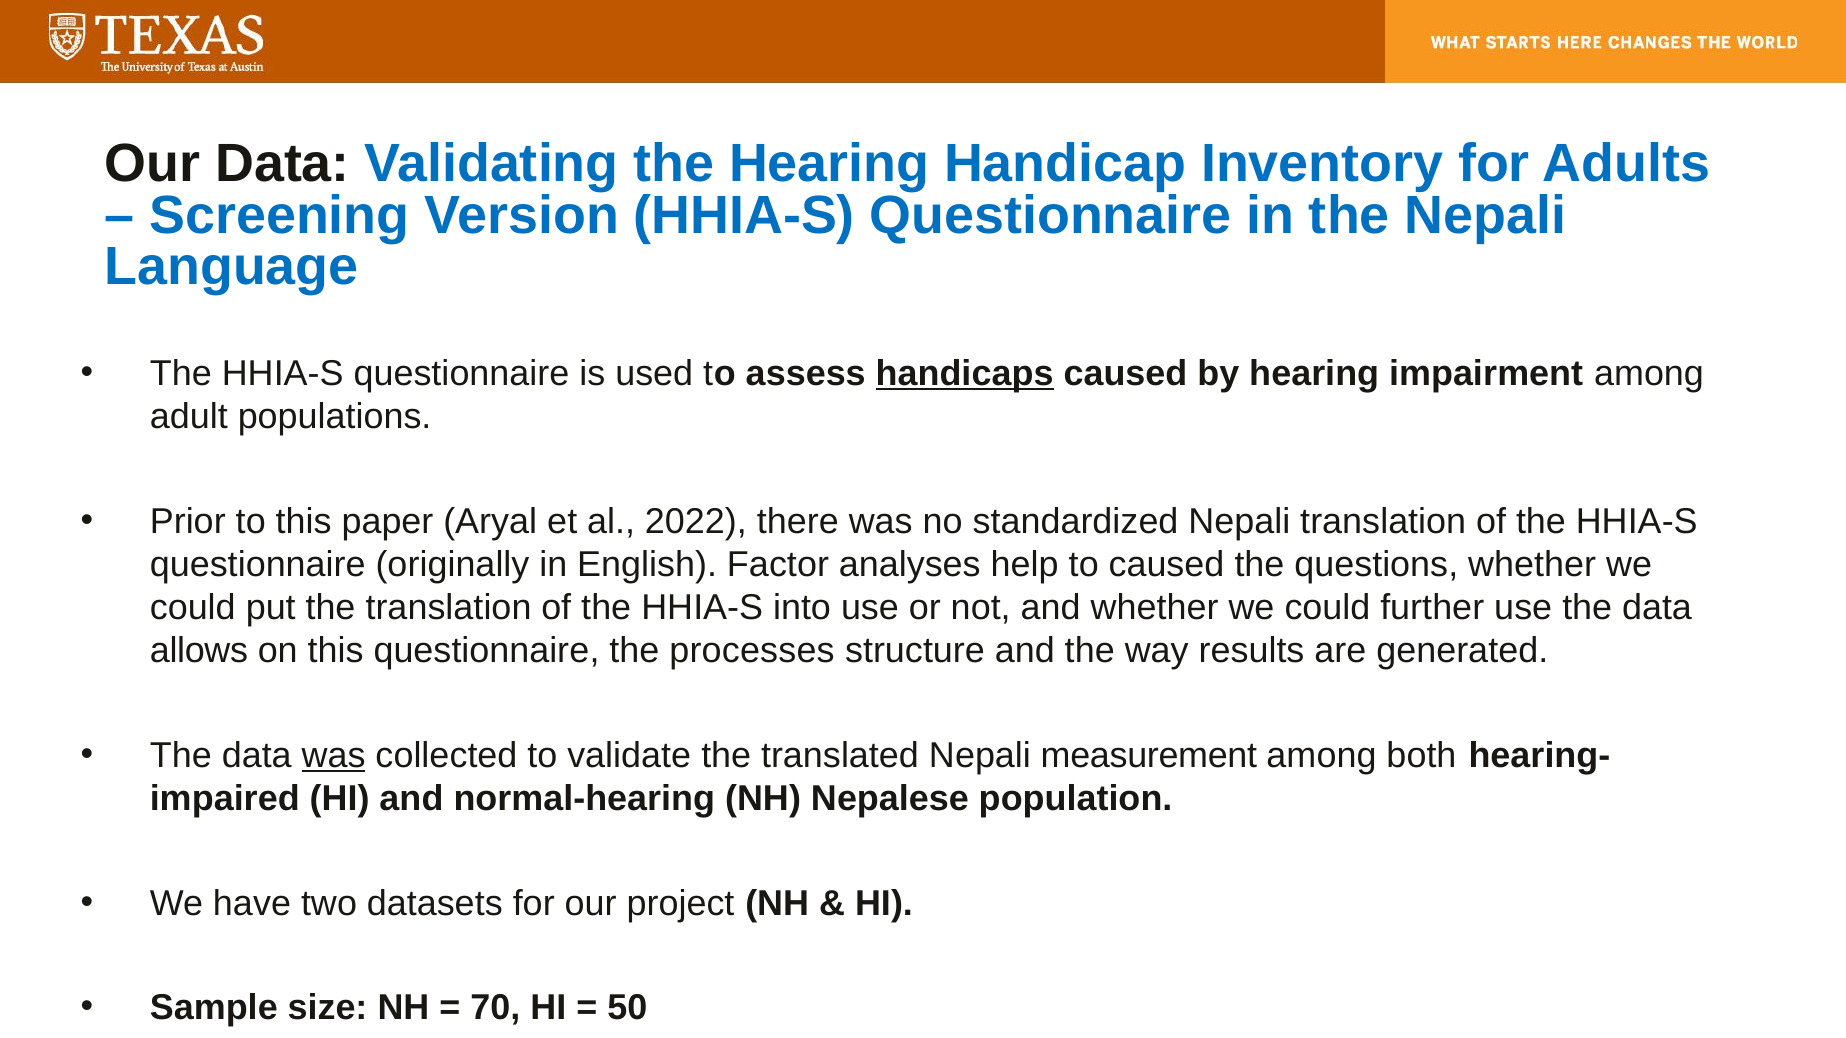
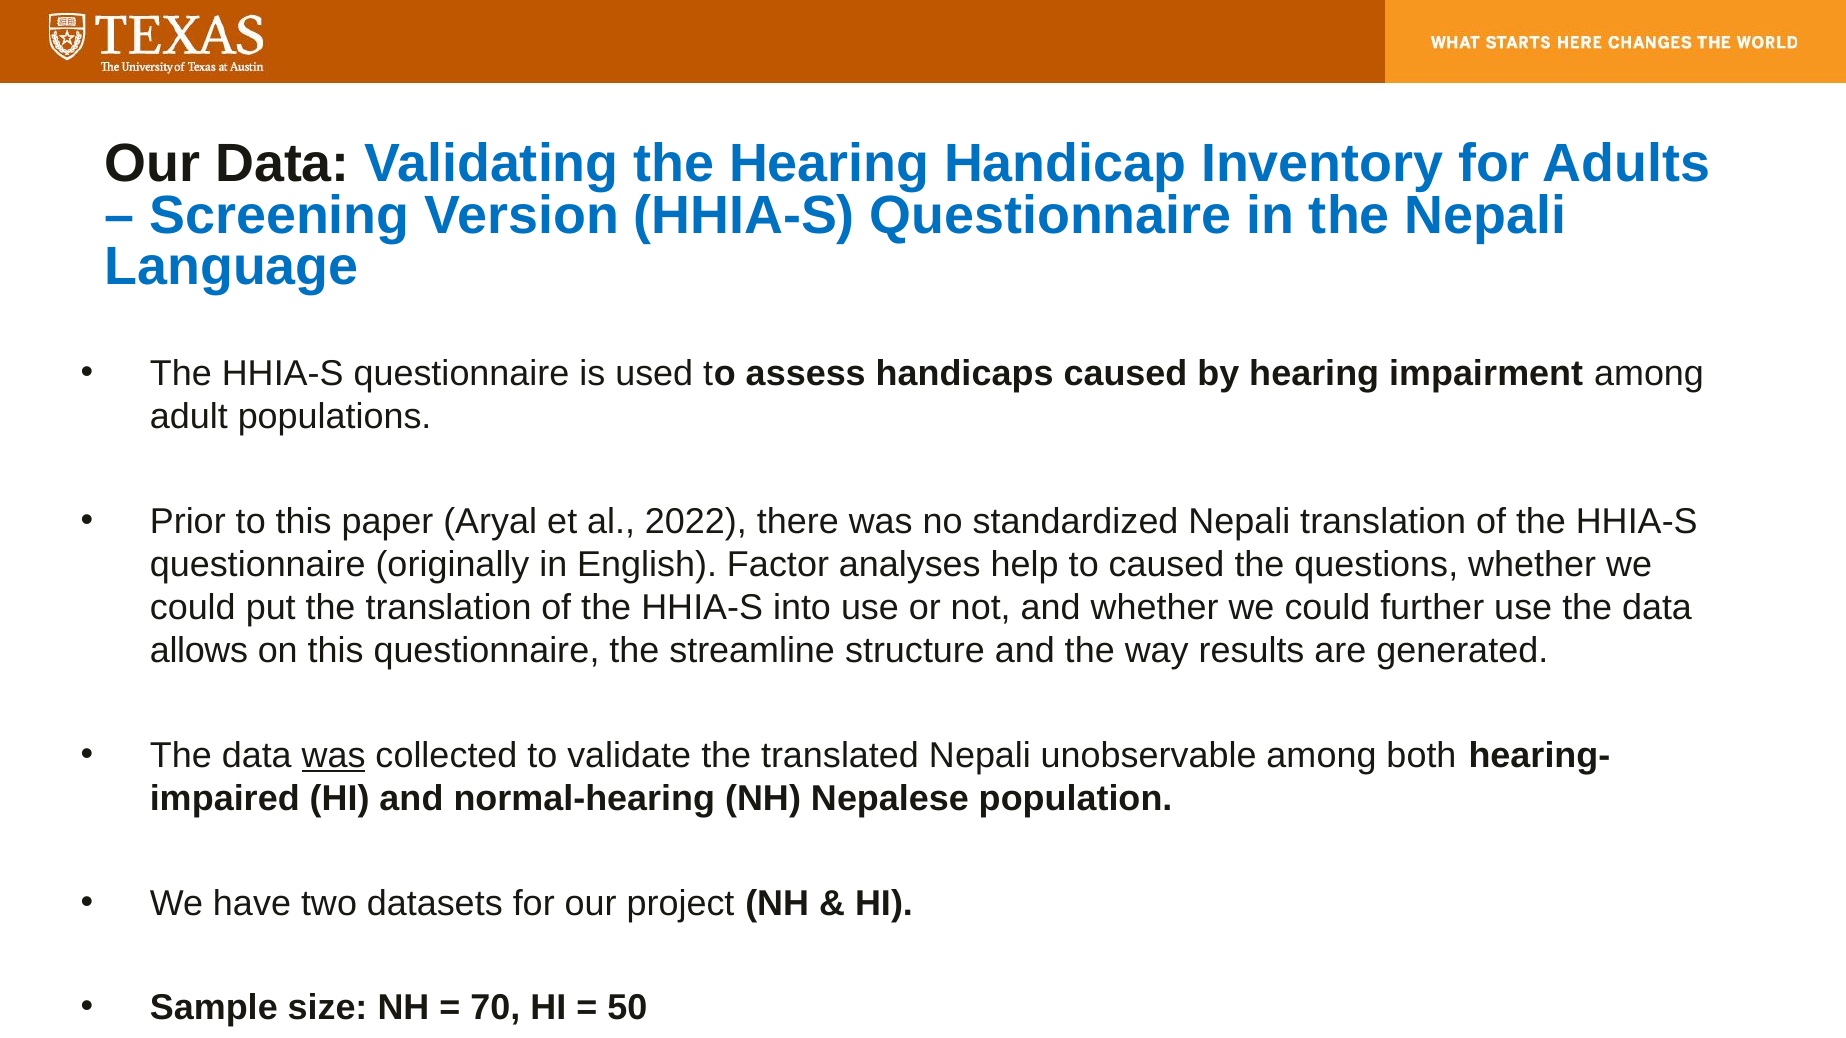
handicaps underline: present -> none
processes: processes -> streamline
measurement: measurement -> unobservable
